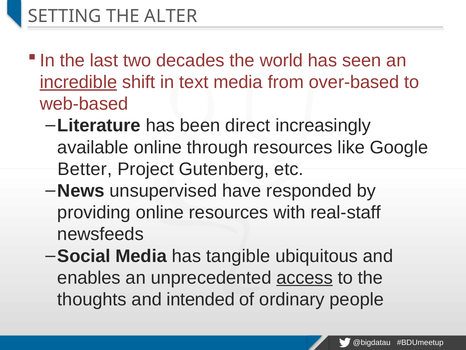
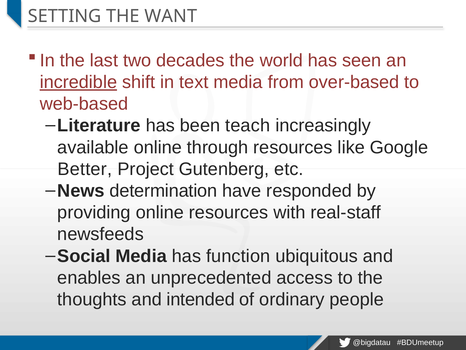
ALTER: ALTER -> WANT
direct: direct -> teach
unsupervised: unsupervised -> determination
tangible: tangible -> function
access underline: present -> none
